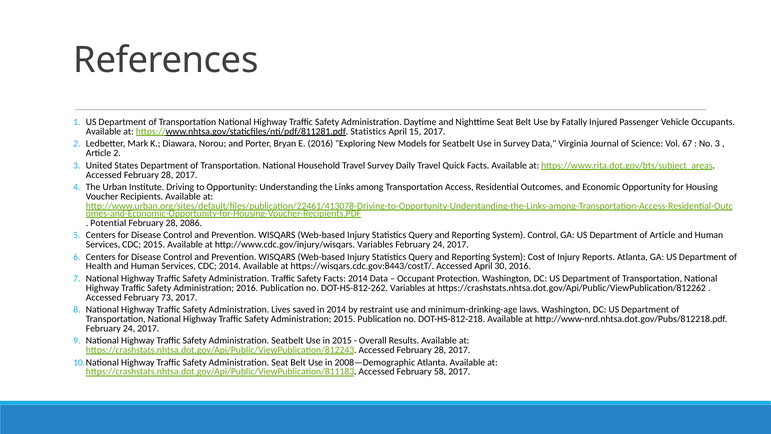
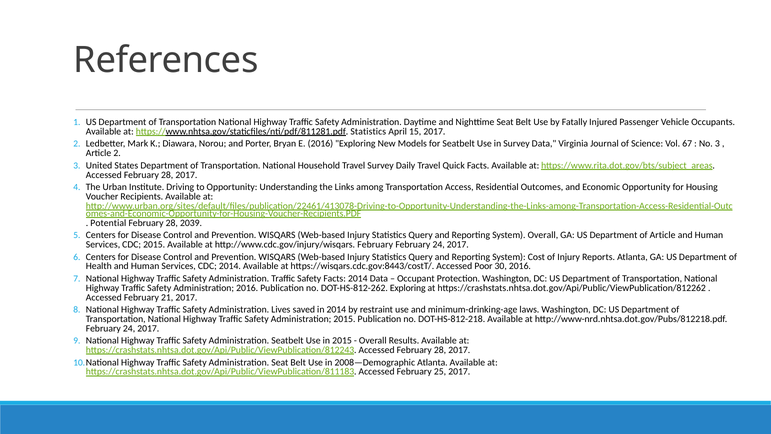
2086: 2086 -> 2039
System Control: Control -> Overall
http://www.cdc.gov/injury/wisqars Variables: Variables -> February
Accessed April: April -> Poor
DOT-HS-812-262 Variables: Variables -> Exploring
73: 73 -> 21
58: 58 -> 25
